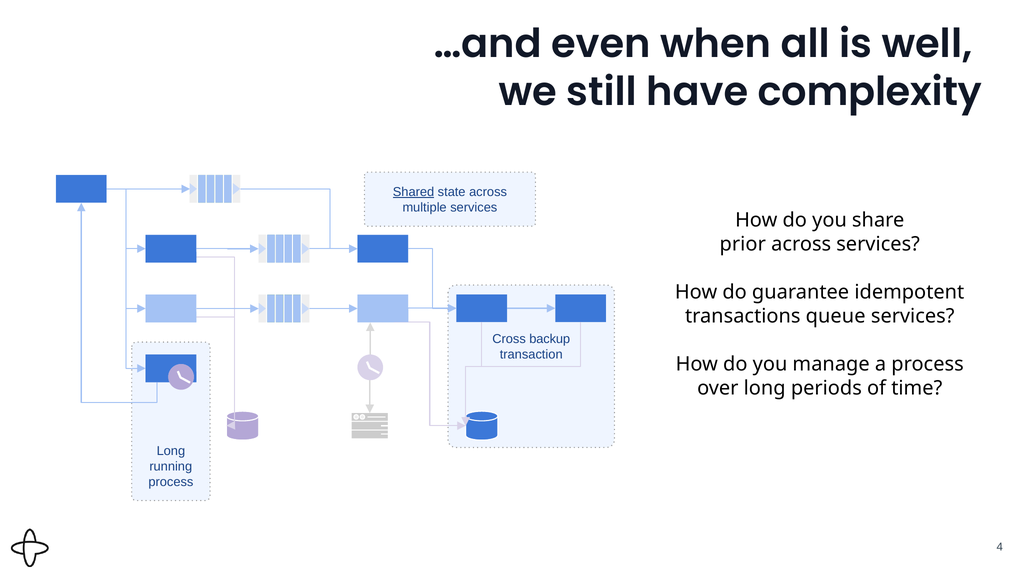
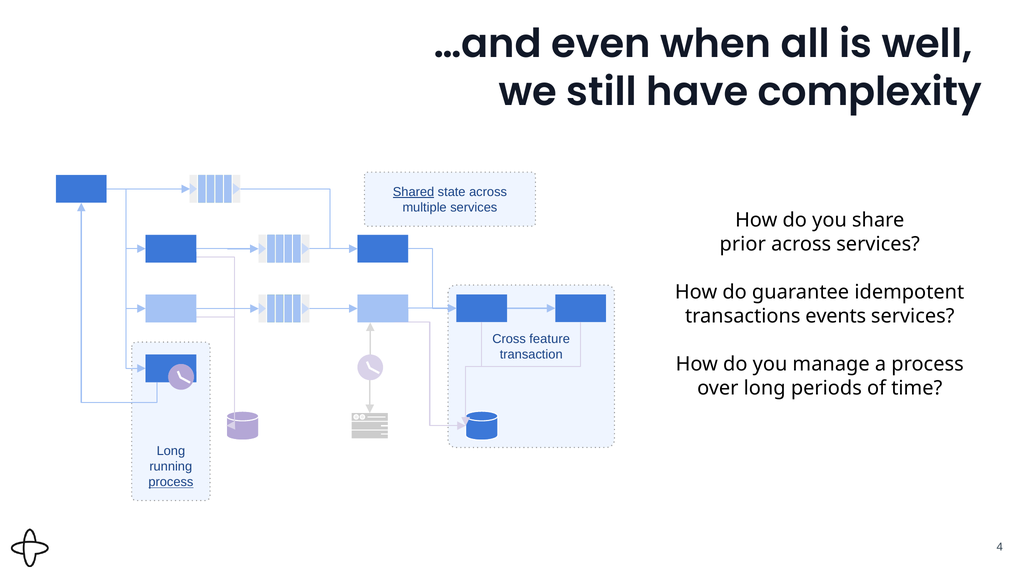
queue: queue -> events
backup: backup -> feature
process at (171, 482) underline: none -> present
